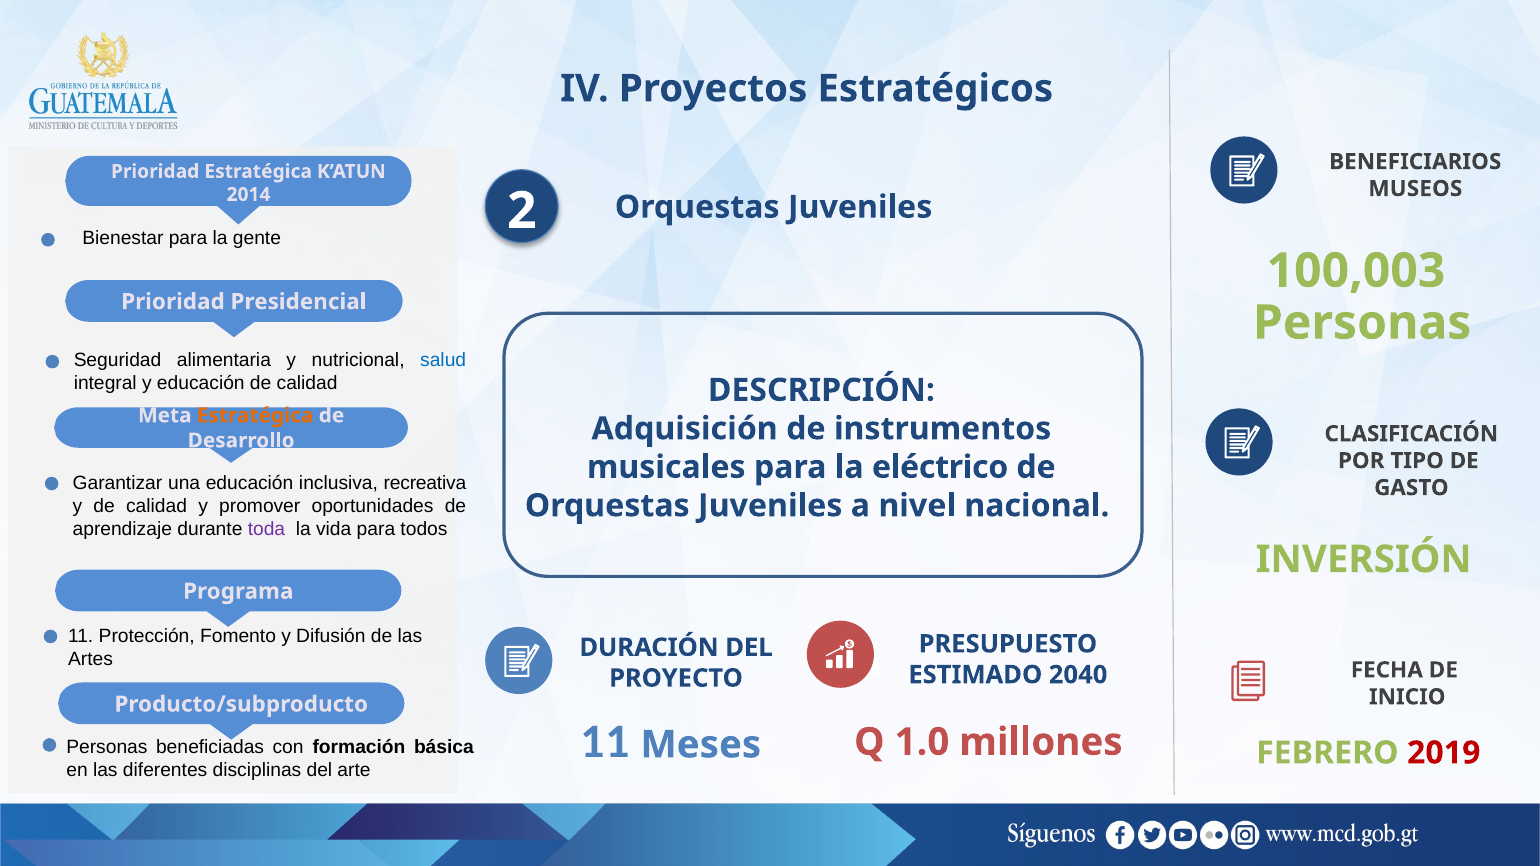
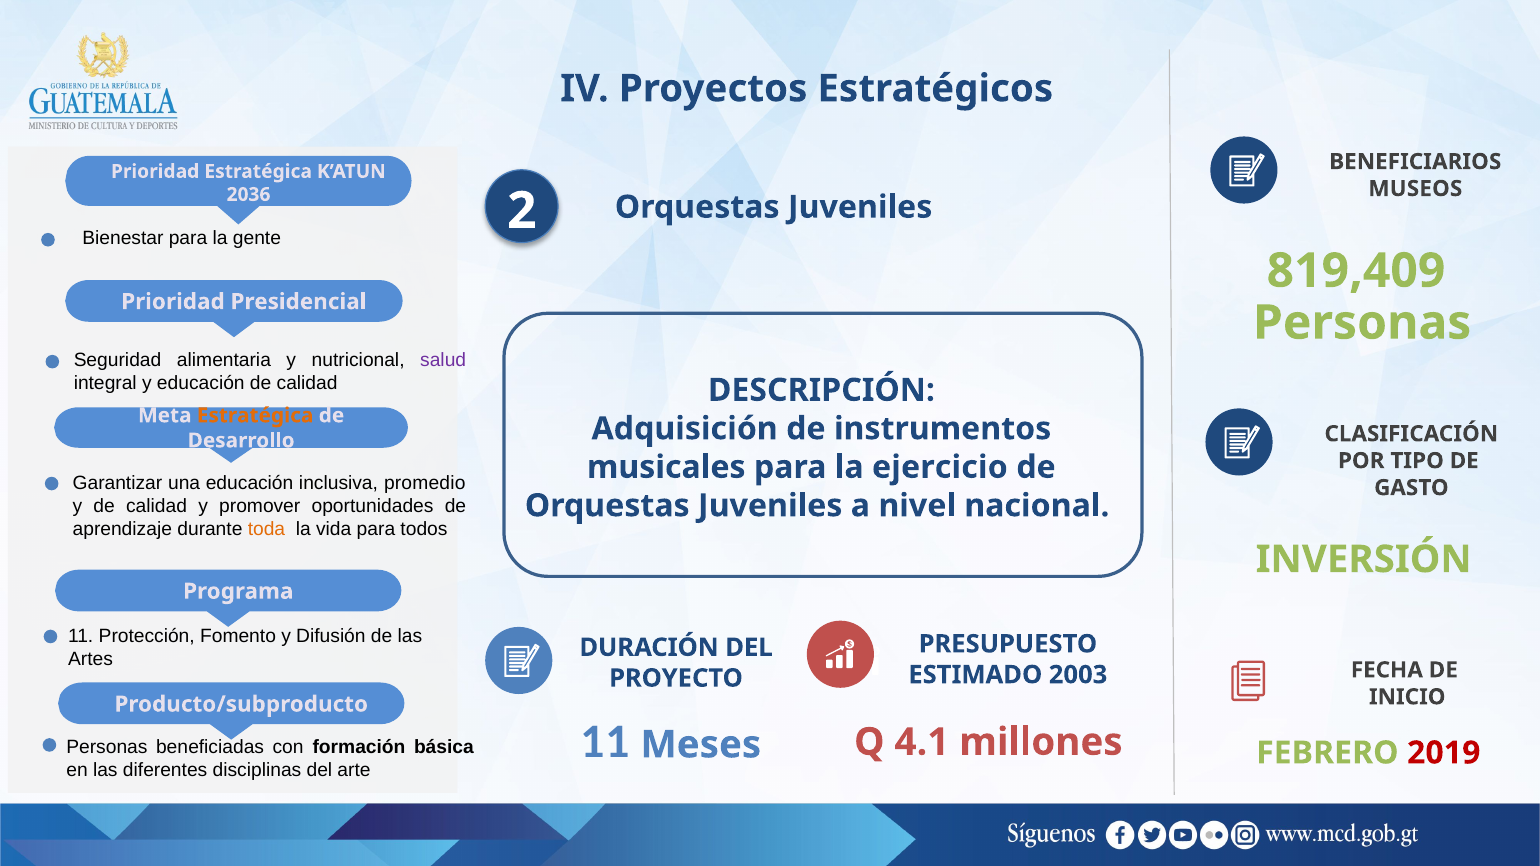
2014: 2014 -> 2036
100,003: 100,003 -> 819,409
salud colour: blue -> purple
eléctrico: eléctrico -> ejercicio
recreativa: recreativa -> promedio
toda colour: purple -> orange
2040: 2040 -> 2003
1.0: 1.0 -> 4.1
